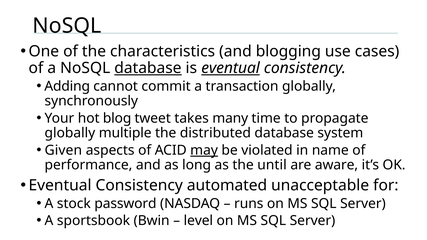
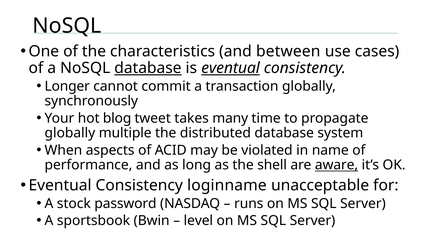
blogging: blogging -> between
Adding: Adding -> Longer
Given: Given -> When
may underline: present -> none
until: until -> shell
aware underline: none -> present
automated: automated -> loginname
